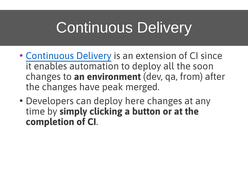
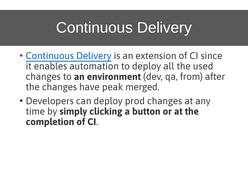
soon: soon -> used
here: here -> prod
